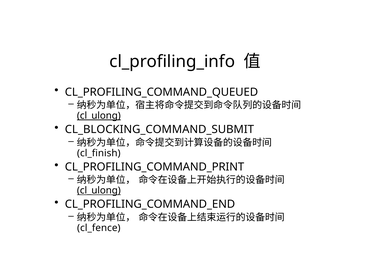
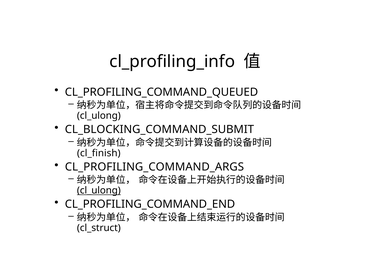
cl_ulong at (99, 116) underline: present -> none
CL_PROFILING_COMMAND_PRINT: CL_PROFILING_COMMAND_PRINT -> CL_PROFILING_COMMAND_ARGS
cl_fence: cl_fence -> cl_struct
